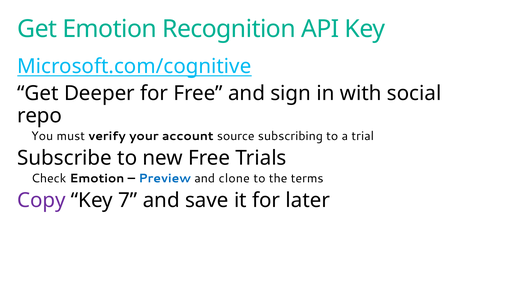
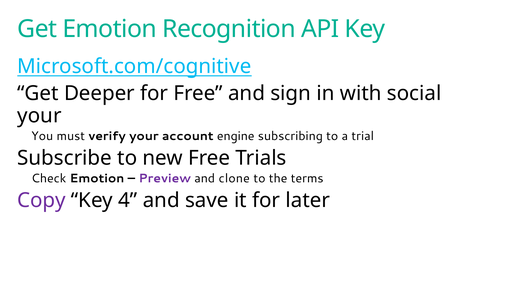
repo at (40, 116): repo -> your
source: source -> engine
Preview colour: blue -> purple
7: 7 -> 4
